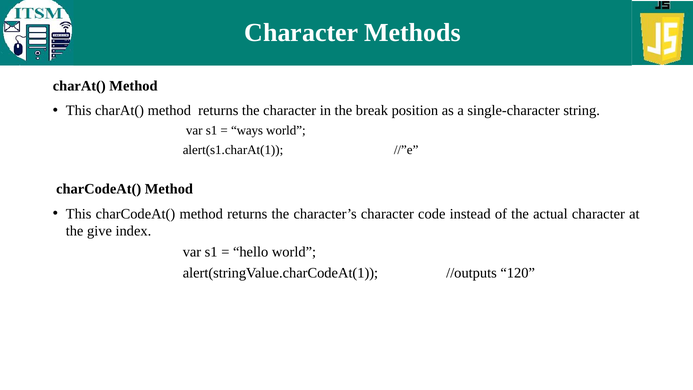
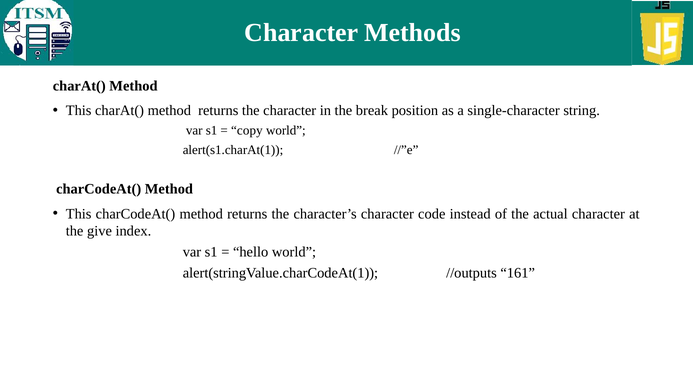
ways: ways -> copy
120: 120 -> 161
